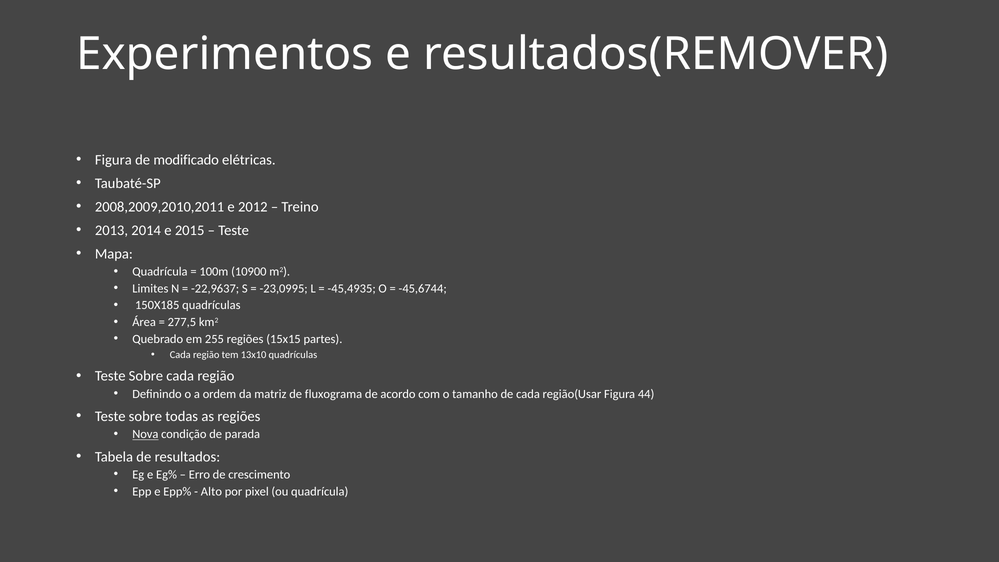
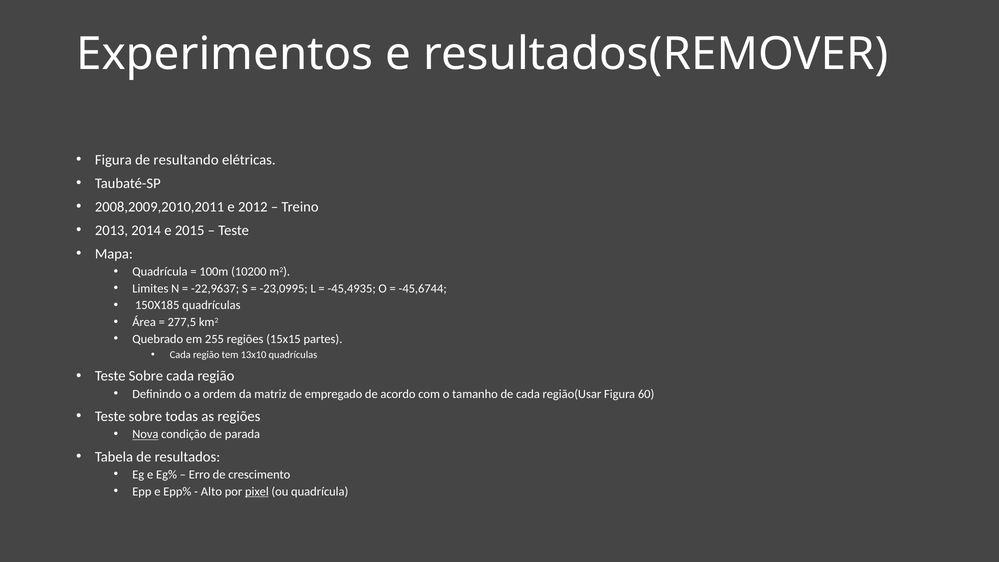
modificado: modificado -> resultando
10900: 10900 -> 10200
fluxograma: fluxograma -> empregado
44: 44 -> 60
pixel underline: none -> present
